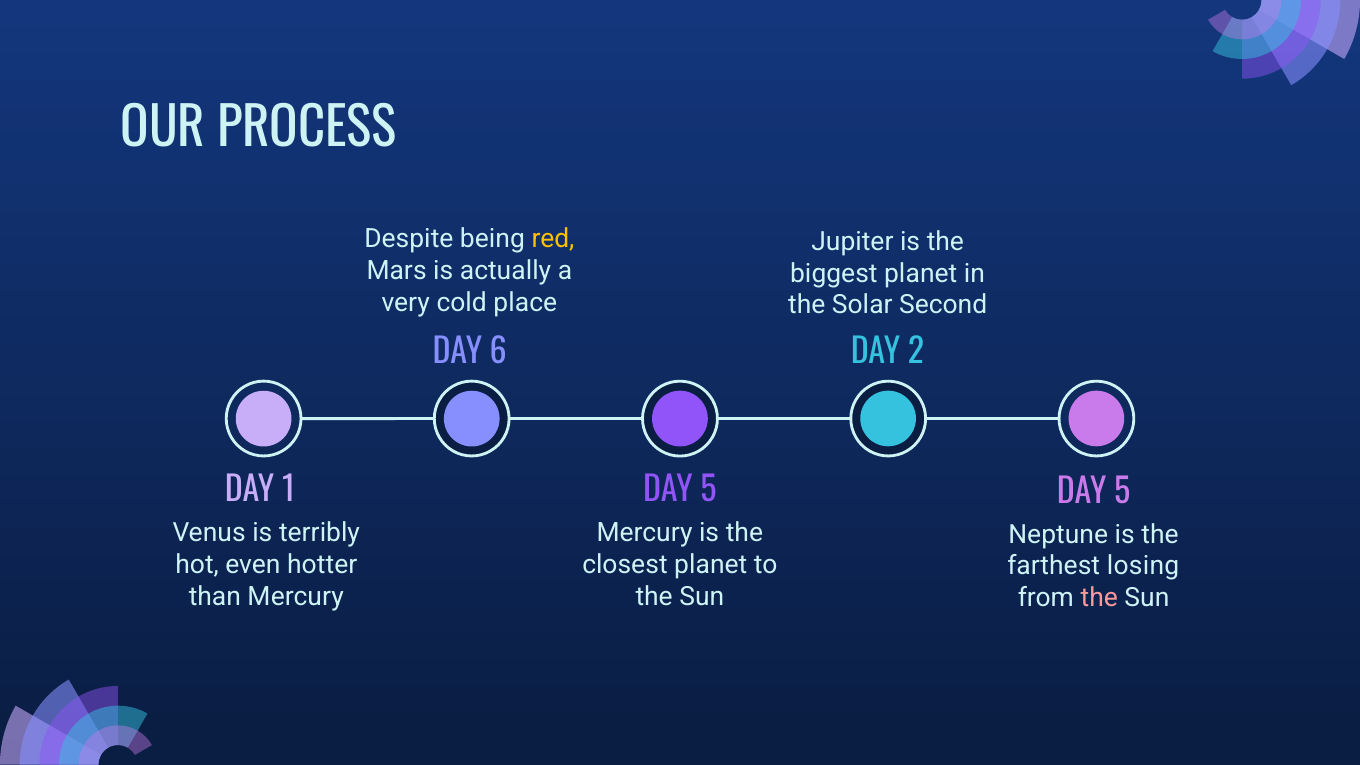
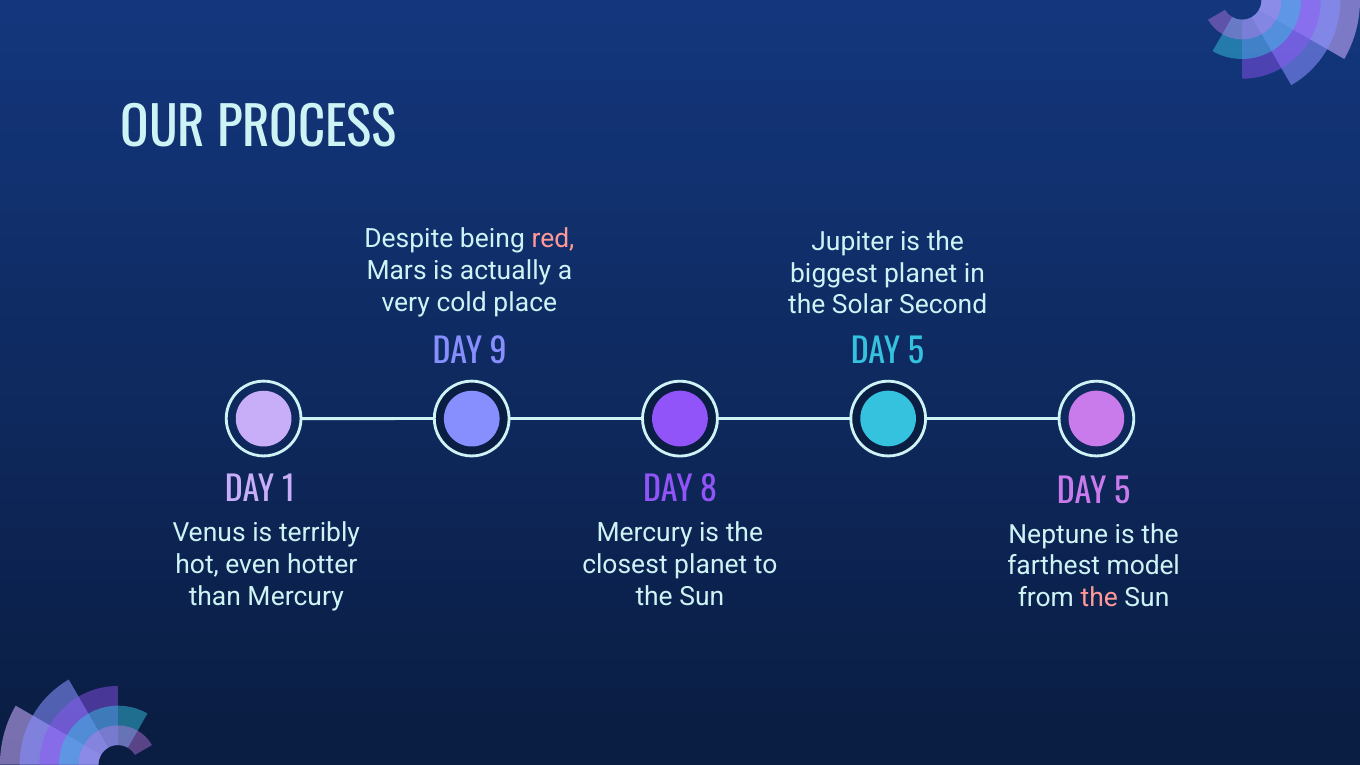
red colour: yellow -> pink
6: 6 -> 9
2 at (916, 352): 2 -> 5
1 DAY 5: 5 -> 8
losing: losing -> model
